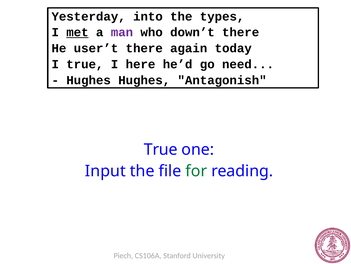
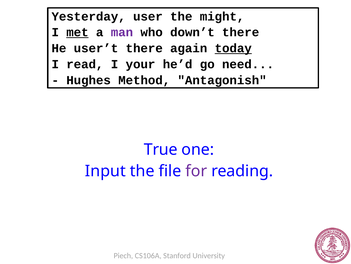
into: into -> user
types: types -> might
today underline: none -> present
I true: true -> read
here: here -> your
Hughes Hughes: Hughes -> Method
for colour: green -> purple
